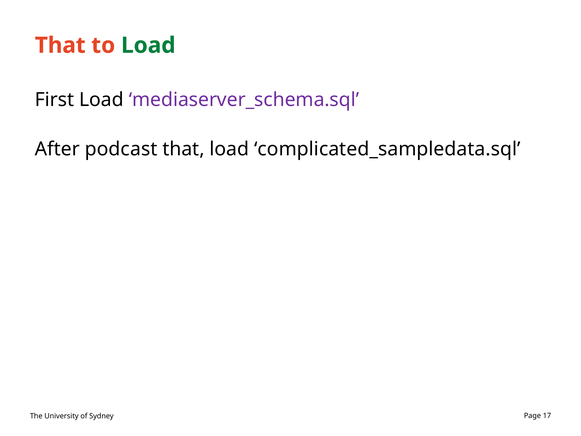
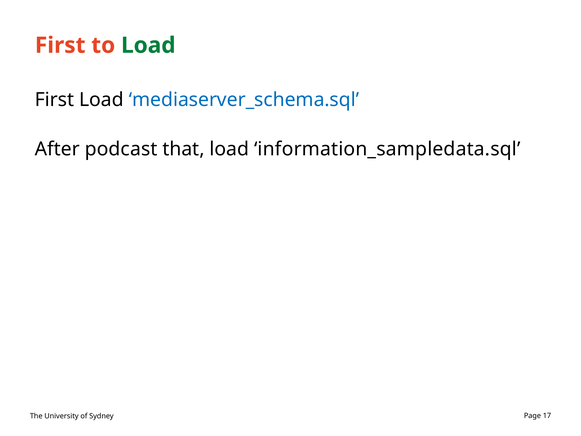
That at (60, 45): That -> First
mediaserver_schema.sql colour: purple -> blue
complicated_sampledata.sql: complicated_sampledata.sql -> information_sampledata.sql
